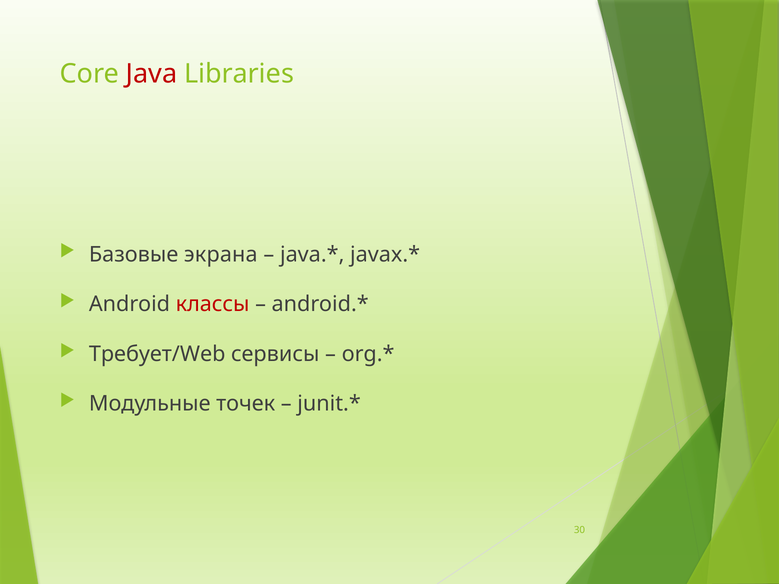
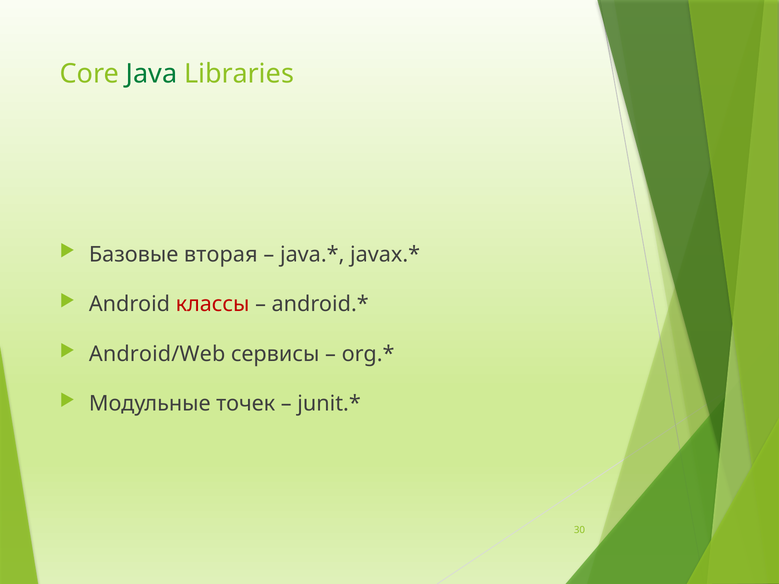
Java colour: red -> green
экрана: экрана -> вторая
Требует/Web: Требует/Web -> Android/Web
